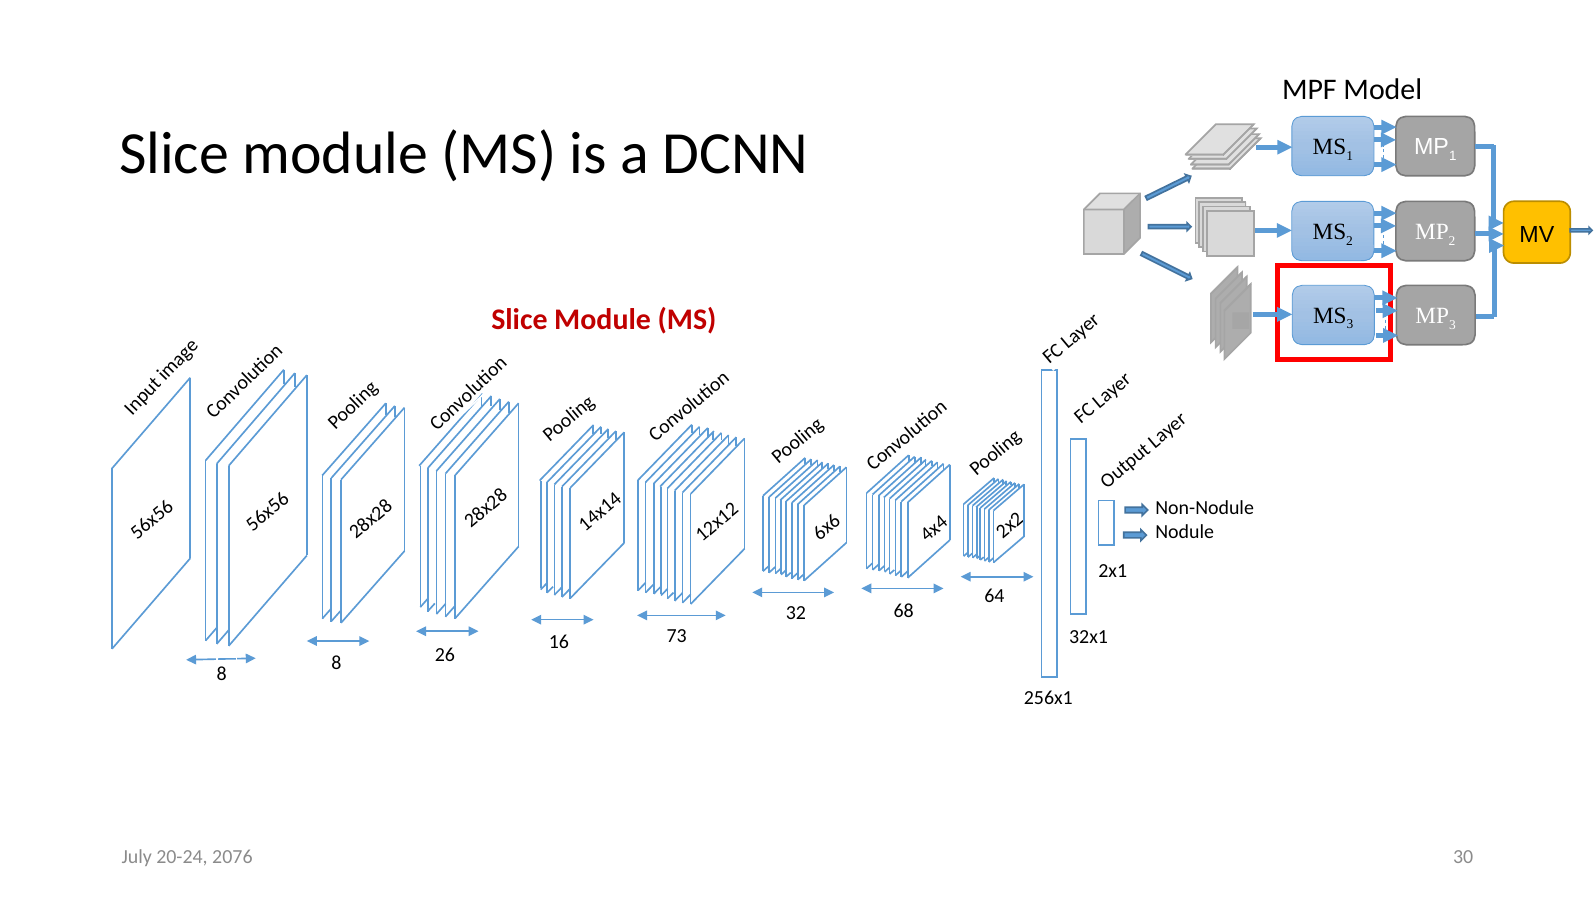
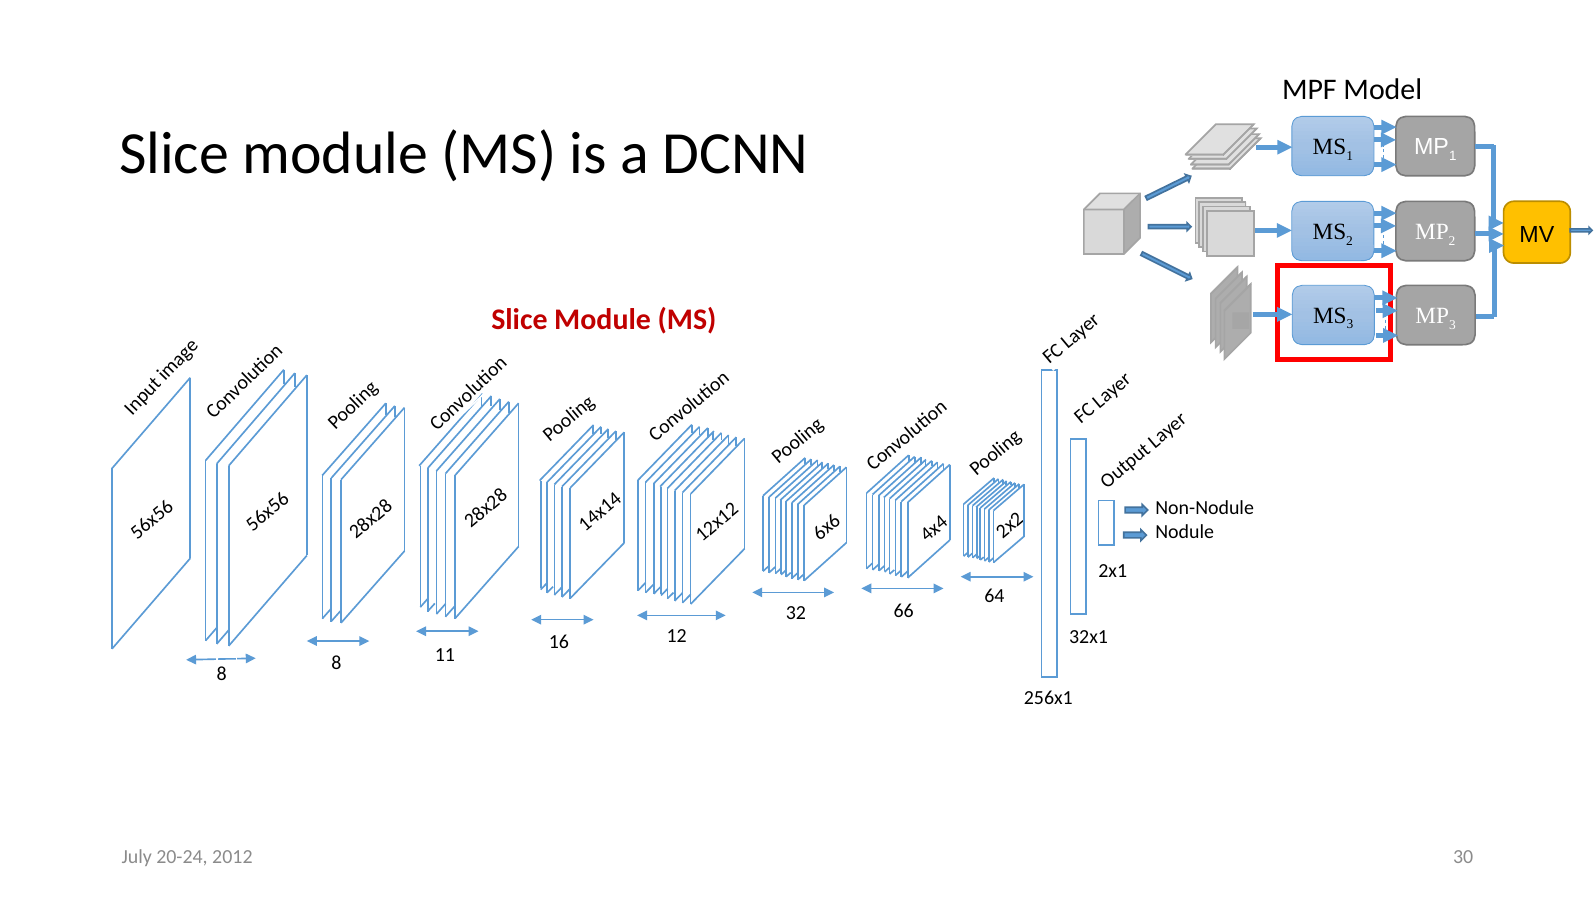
68: 68 -> 66
73: 73 -> 12
26: 26 -> 11
2076: 2076 -> 2012
